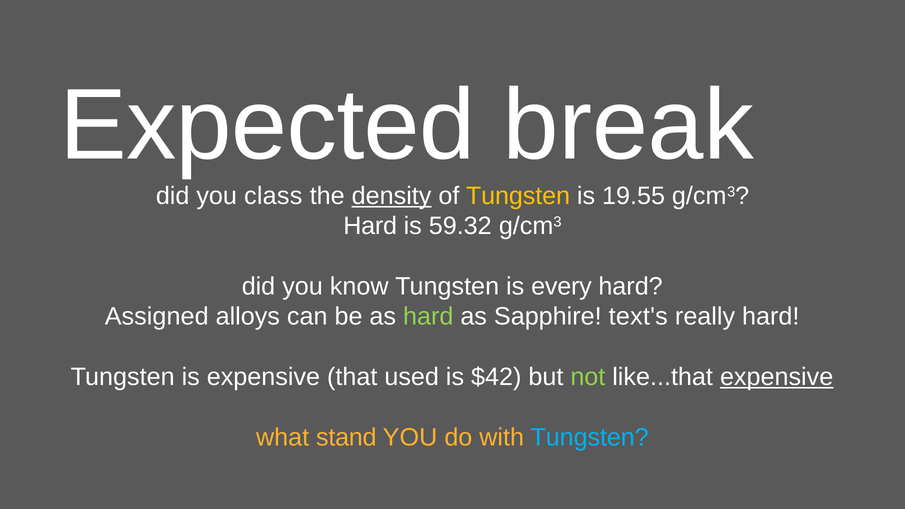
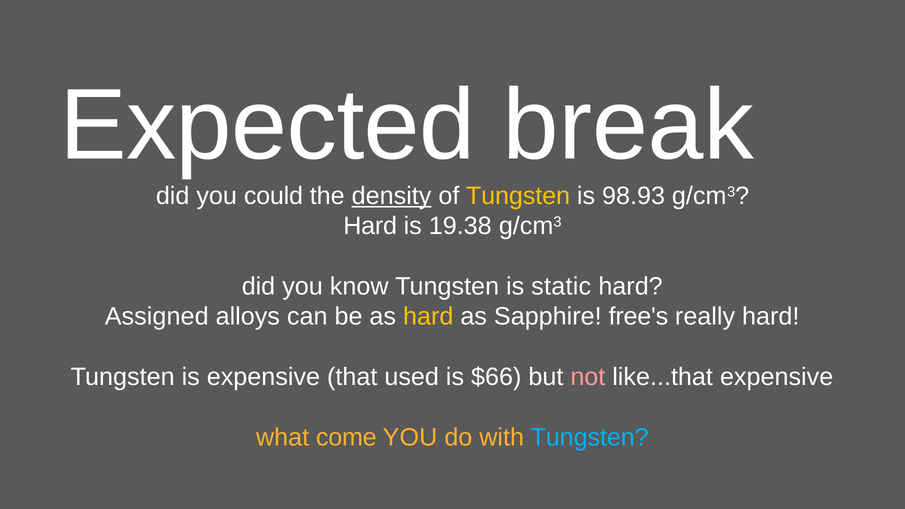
class: class -> could
19.55: 19.55 -> 98.93
59.32: 59.32 -> 19.38
every: every -> static
hard at (428, 317) colour: light green -> yellow
text's: text's -> free's
$42: $42 -> $66
not colour: light green -> pink
expensive at (777, 377) underline: present -> none
stand: stand -> come
